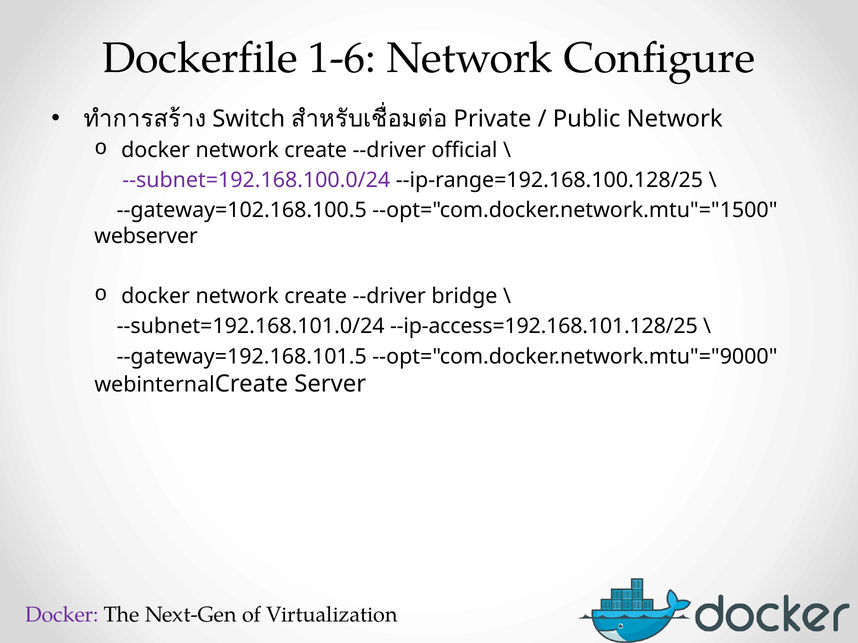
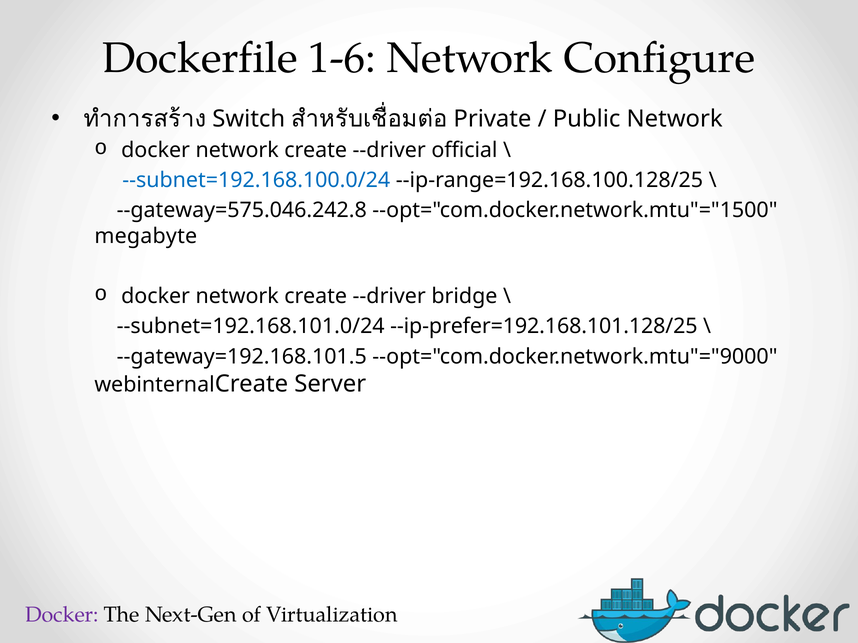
--subnet=192.168.100.0/24 colour: purple -> blue
--gateway=102.168.100.5: --gateway=102.168.100.5 -> --gateway=575.046.242.8
webserver: webserver -> megabyte
--ip-access=192.168.101.128/25: --ip-access=192.168.101.128/25 -> --ip-prefer=192.168.101.128/25
